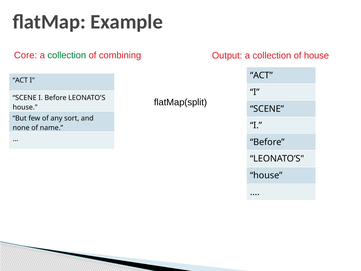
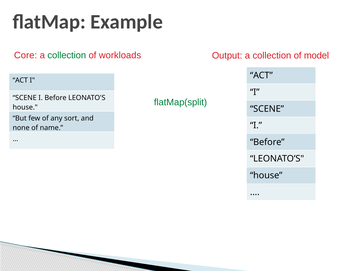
combining: combining -> workloads
of house: house -> model
flatMap(split colour: black -> green
